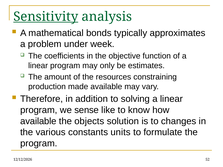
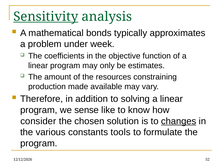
available at (38, 121): available -> consider
objects: objects -> chosen
changes underline: none -> present
units: units -> tools
